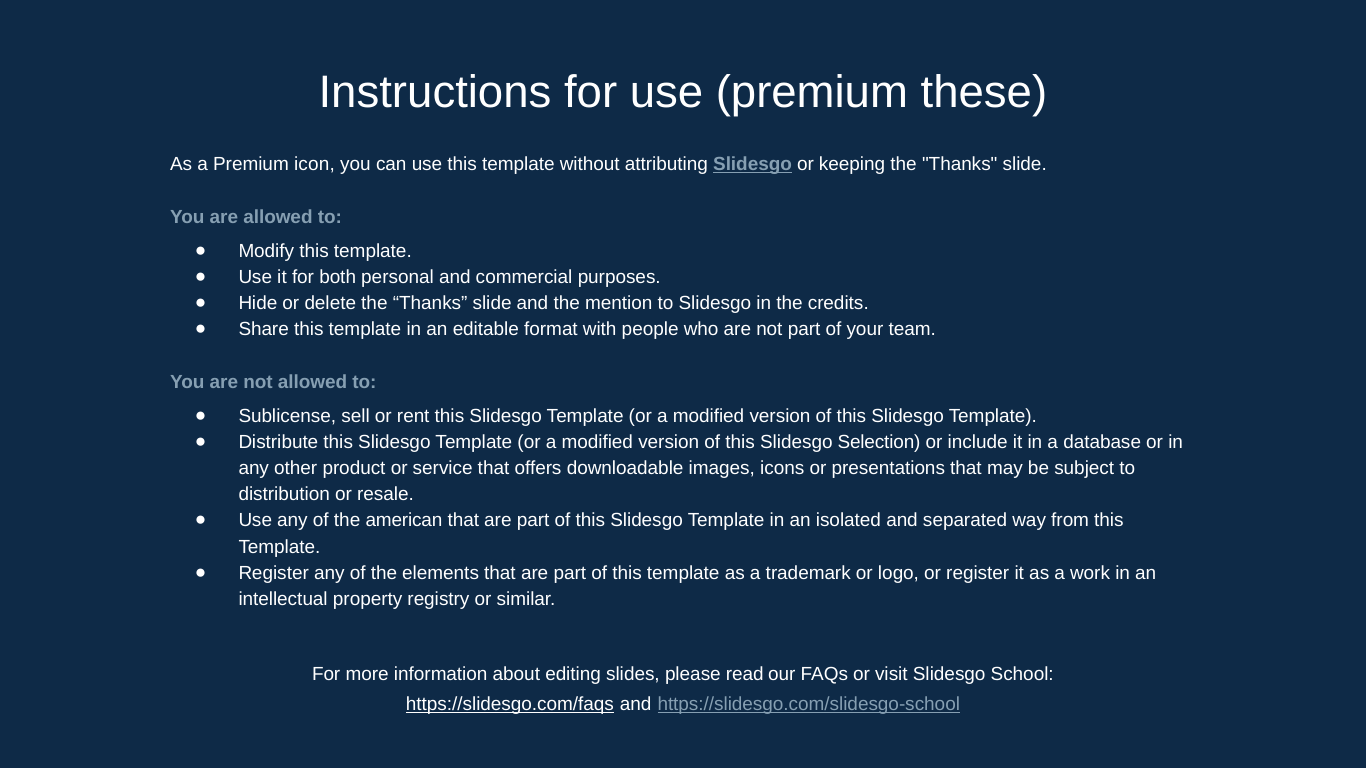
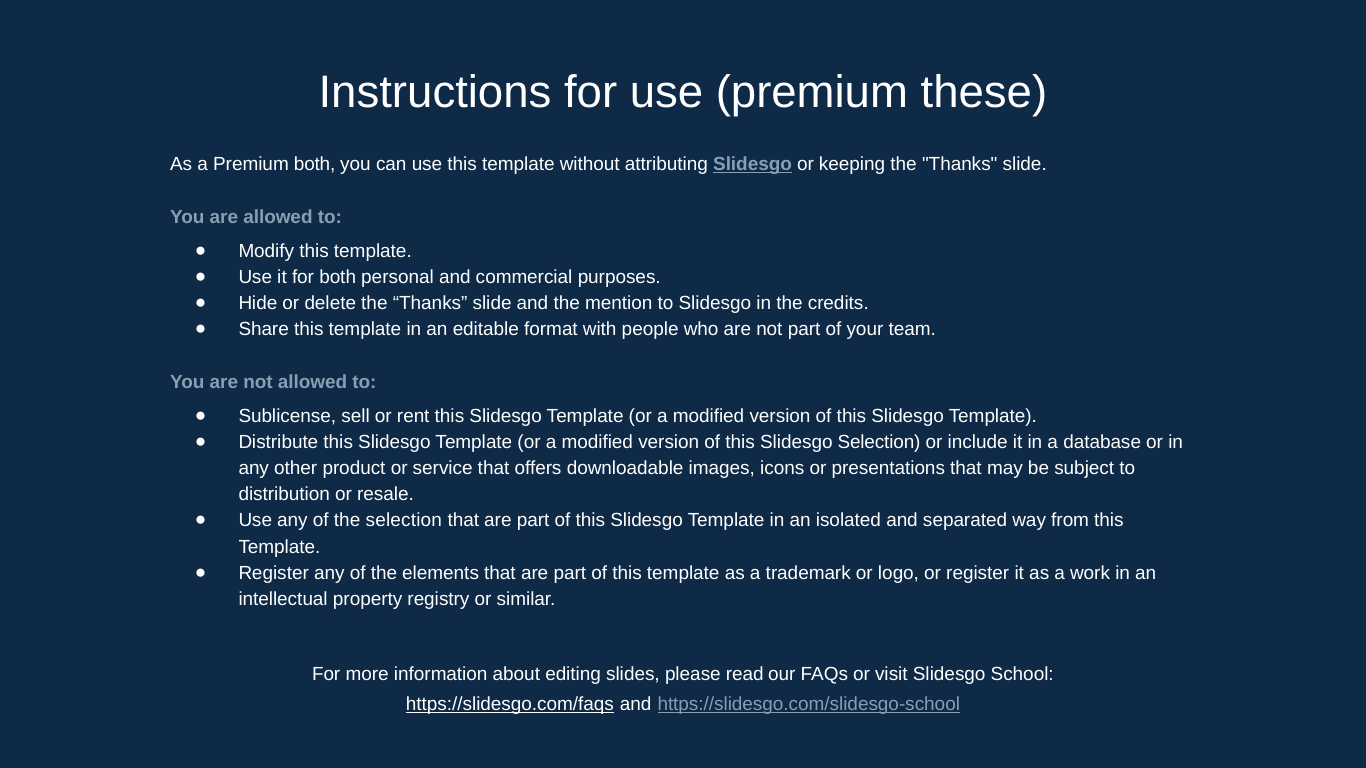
Premium icon: icon -> both
the american: american -> selection
